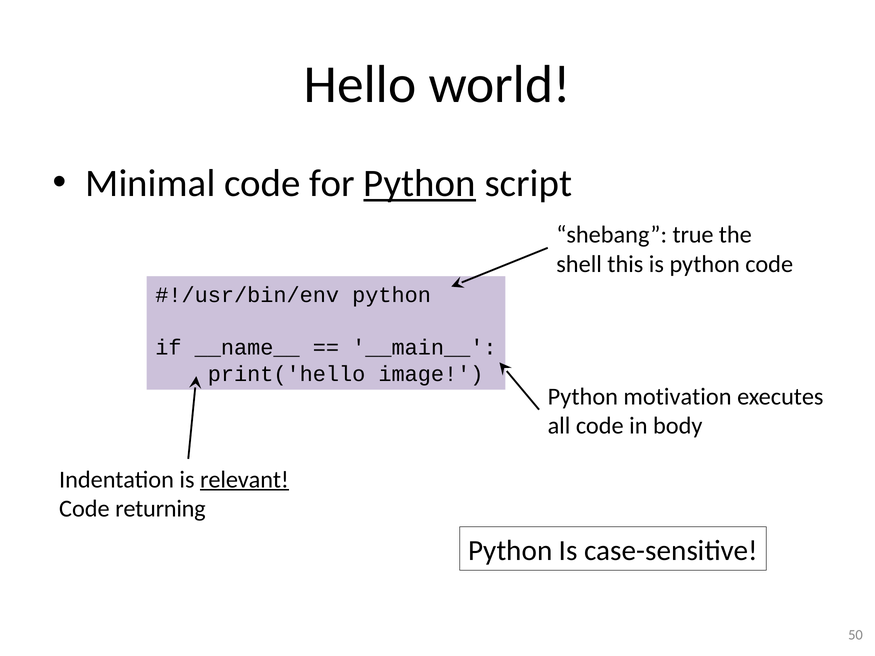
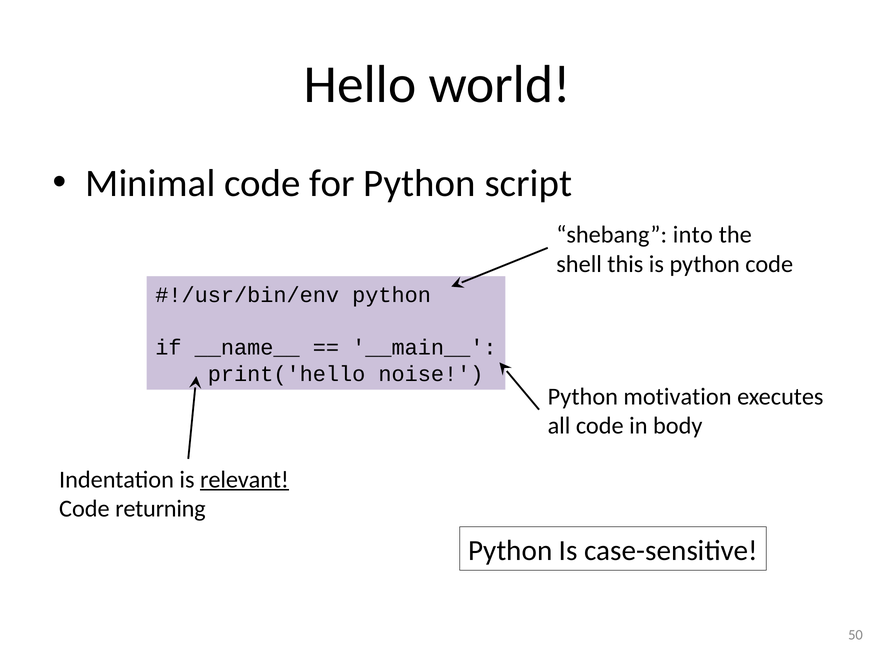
Python at (420, 184) underline: present -> none
true: true -> into
image: image -> noise
